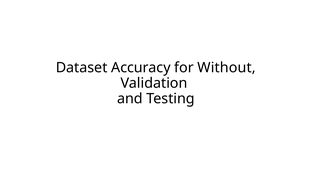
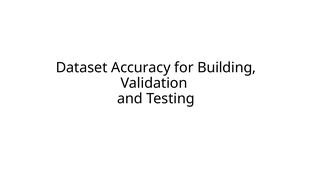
Without: Without -> Building
